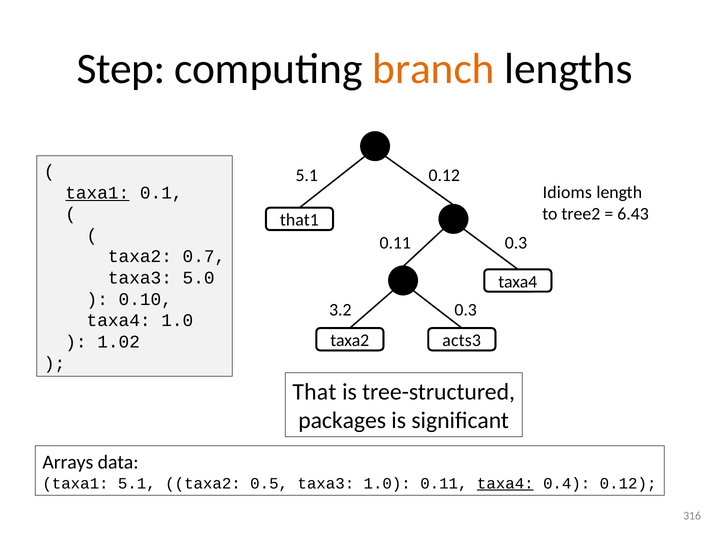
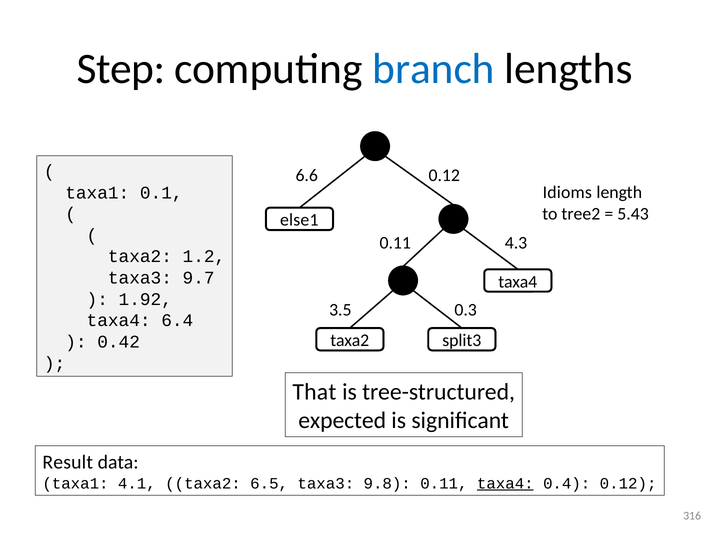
branch colour: orange -> blue
5.1 at (307, 176): 5.1 -> 6.6
taxa1 at (97, 193) underline: present -> none
6.43: 6.43 -> 5.43
that1: that1 -> else1
0.3 at (516, 243): 0.3 -> 4.3
0.7: 0.7 -> 1.2
5.0: 5.0 -> 9.7
0.10: 0.10 -> 1.92
3.2: 3.2 -> 3.5
taxa4 1.0: 1.0 -> 6.4
acts3: acts3 -> split3
1.02: 1.02 -> 0.42
packages: packages -> expected
Arrays: Arrays -> Result
taxa1 5.1: 5.1 -> 4.1
0.5: 0.5 -> 6.5
taxa3 1.0: 1.0 -> 9.8
